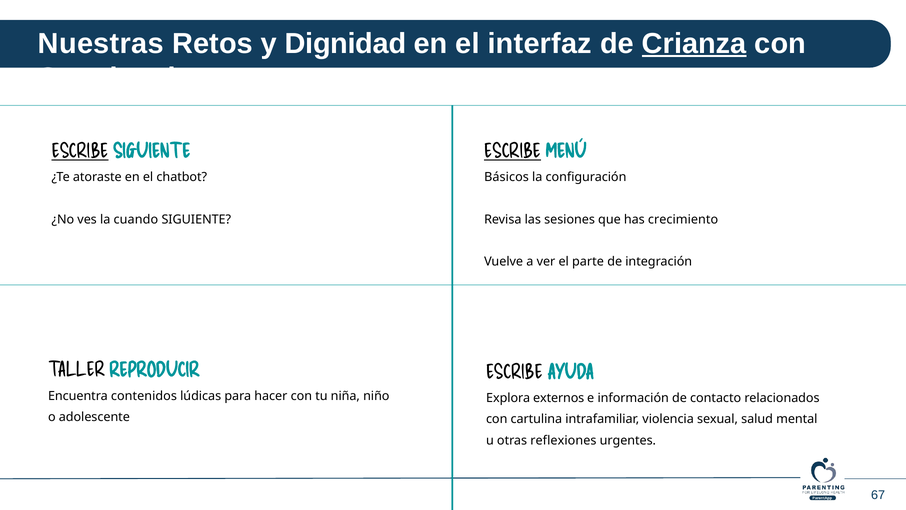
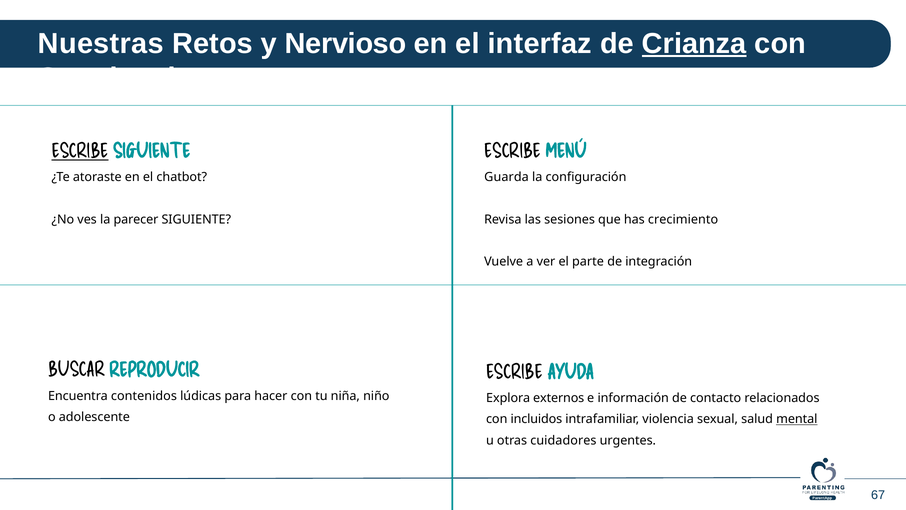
Dignidad: Dignidad -> Nervioso
ESCRIBE at (513, 151) underline: present -> none
Básicos: Básicos -> Guarda
cuando: cuando -> parecer
TALLER: TALLER -> BUSCAR
cartulina: cartulina -> incluidos
mental underline: none -> present
reflexiones: reflexiones -> cuidadores
